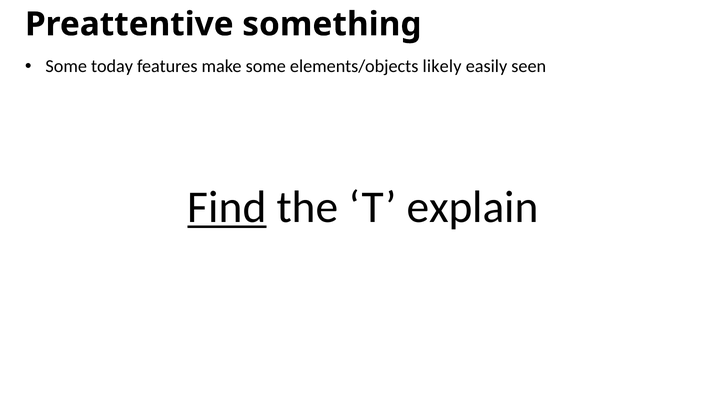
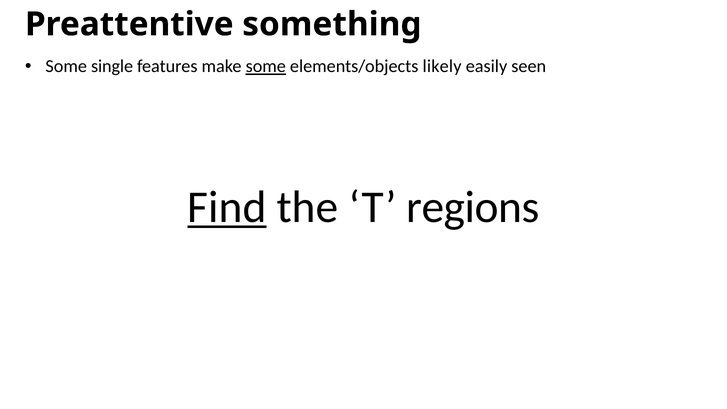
today: today -> single
some at (266, 66) underline: none -> present
explain: explain -> regions
